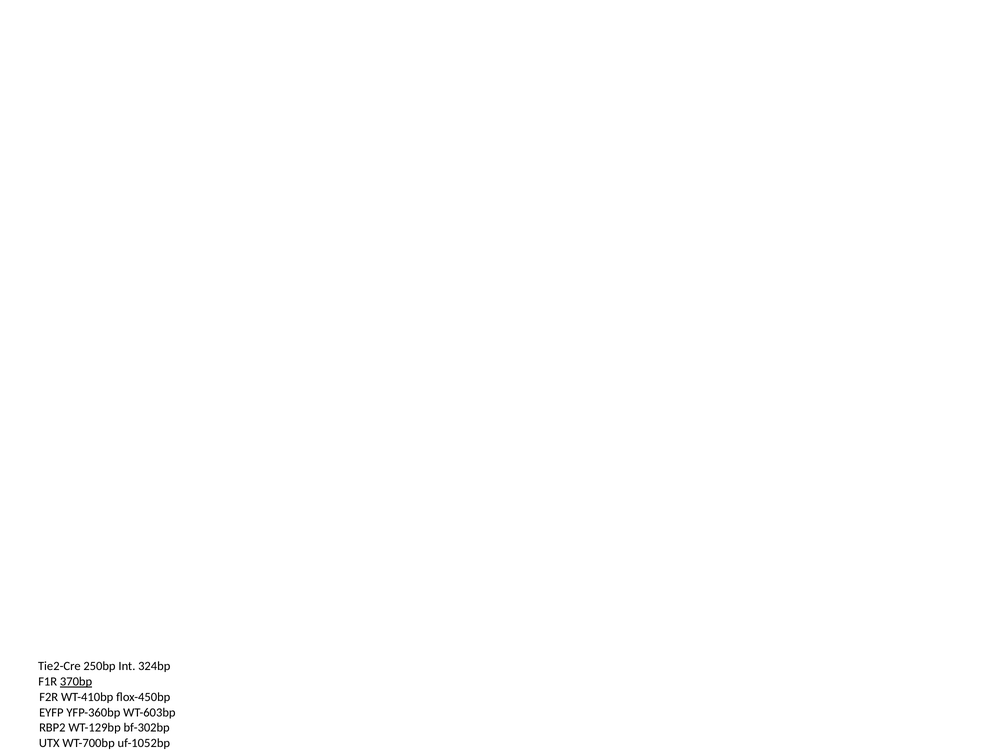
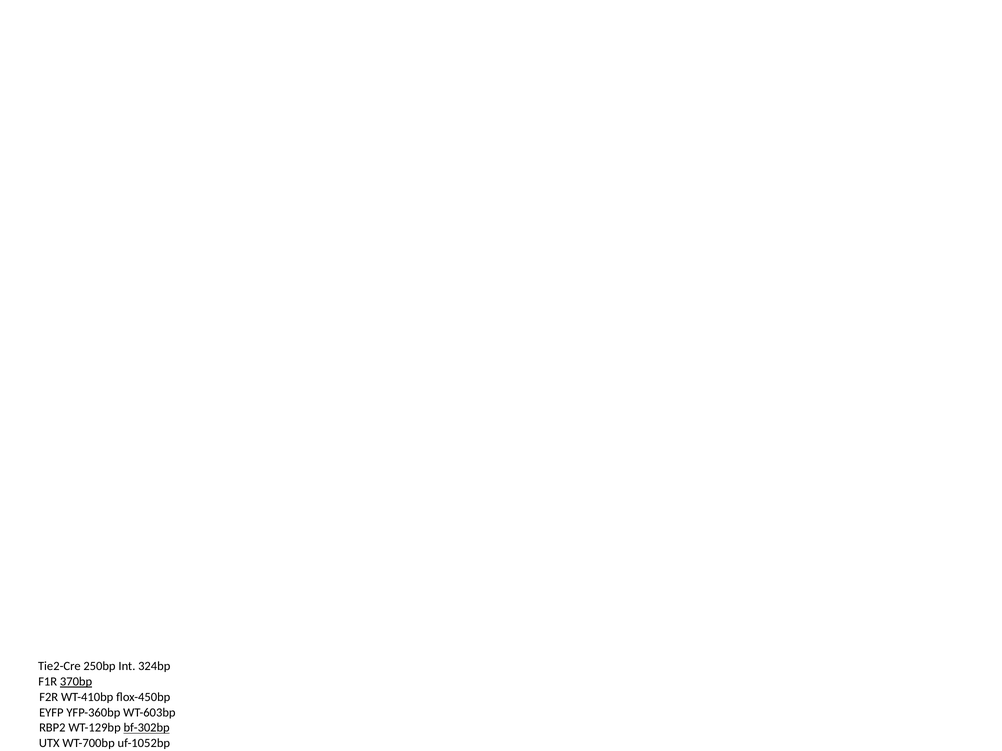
bf-302bp underline: none -> present
